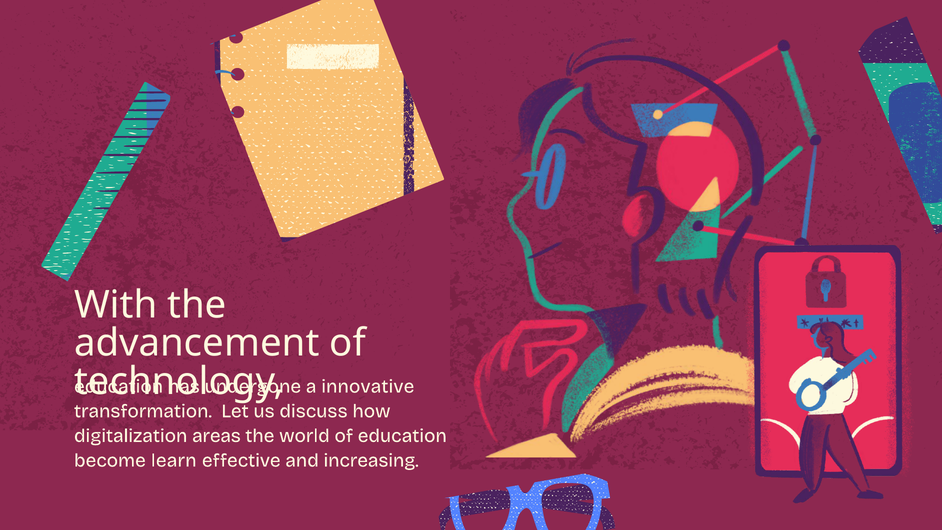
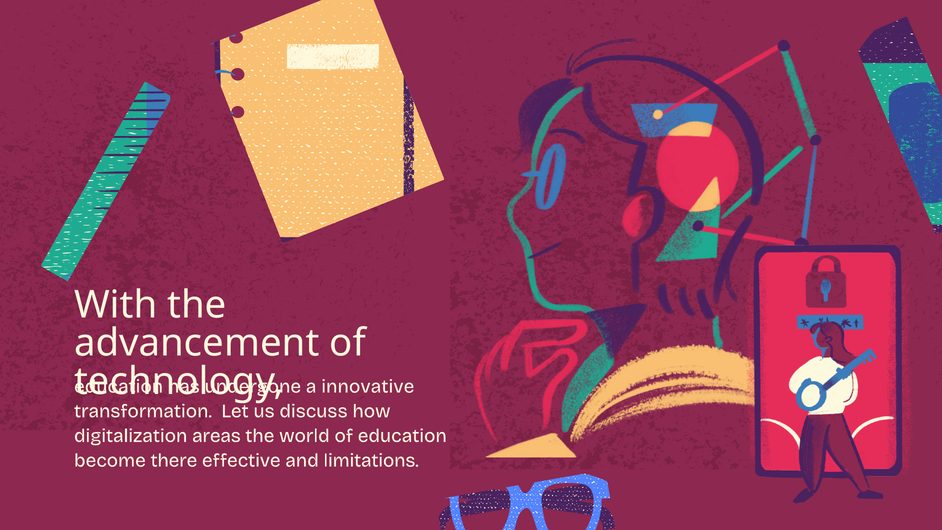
learn: learn -> there
increasing: increasing -> limitations
